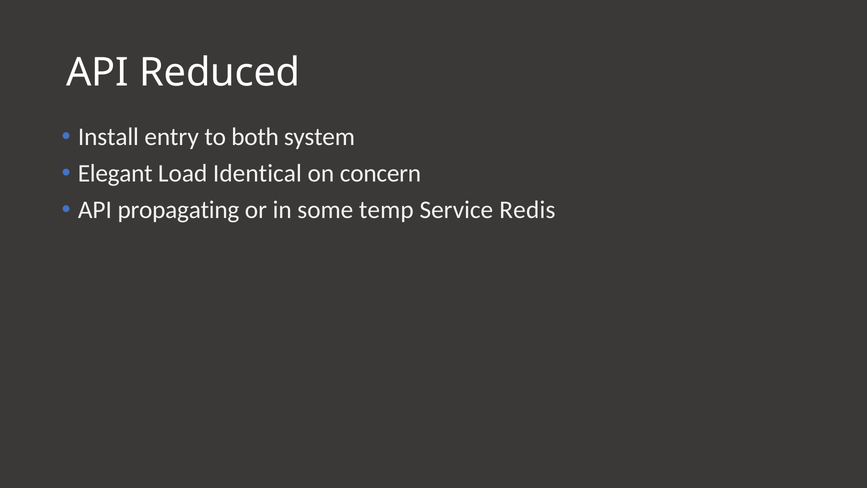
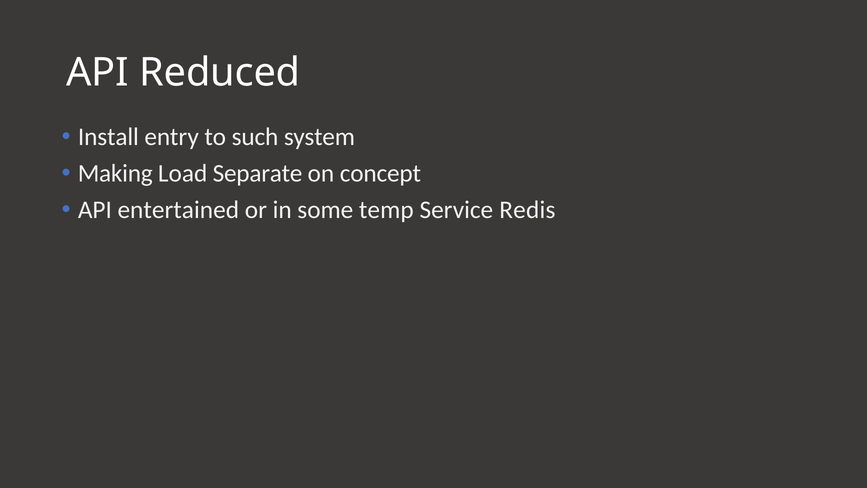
both: both -> such
Elegant: Elegant -> Making
Identical: Identical -> Separate
concern: concern -> concept
propagating: propagating -> entertained
